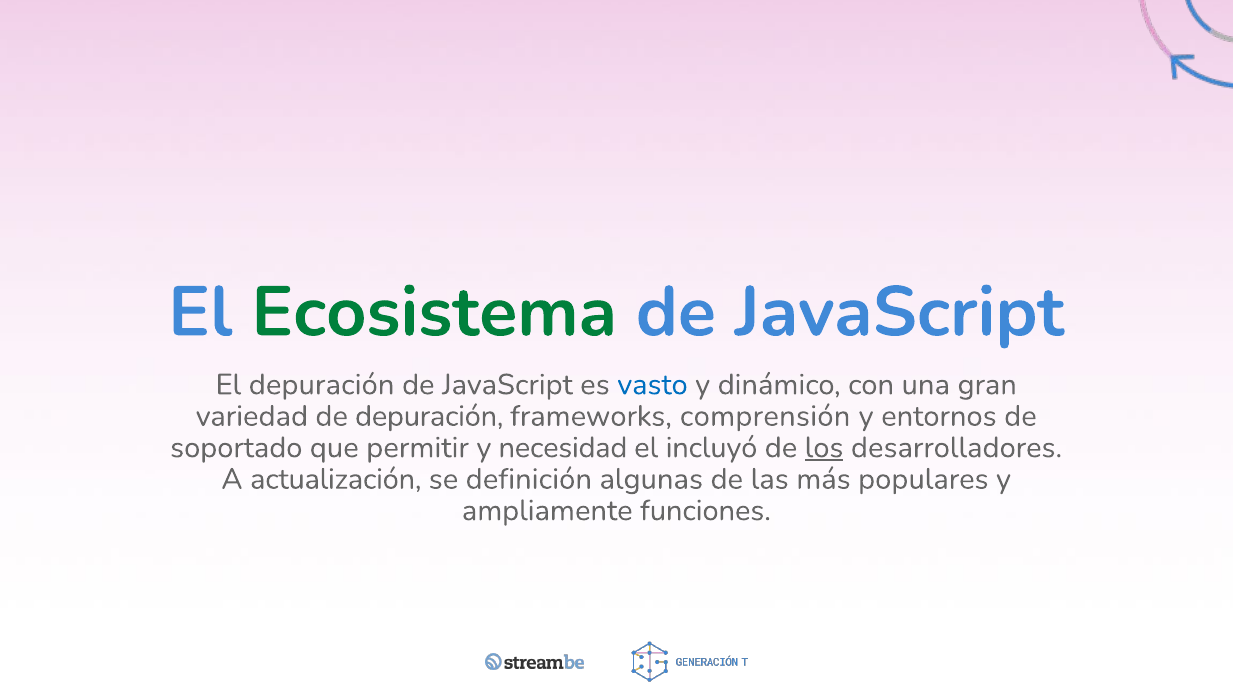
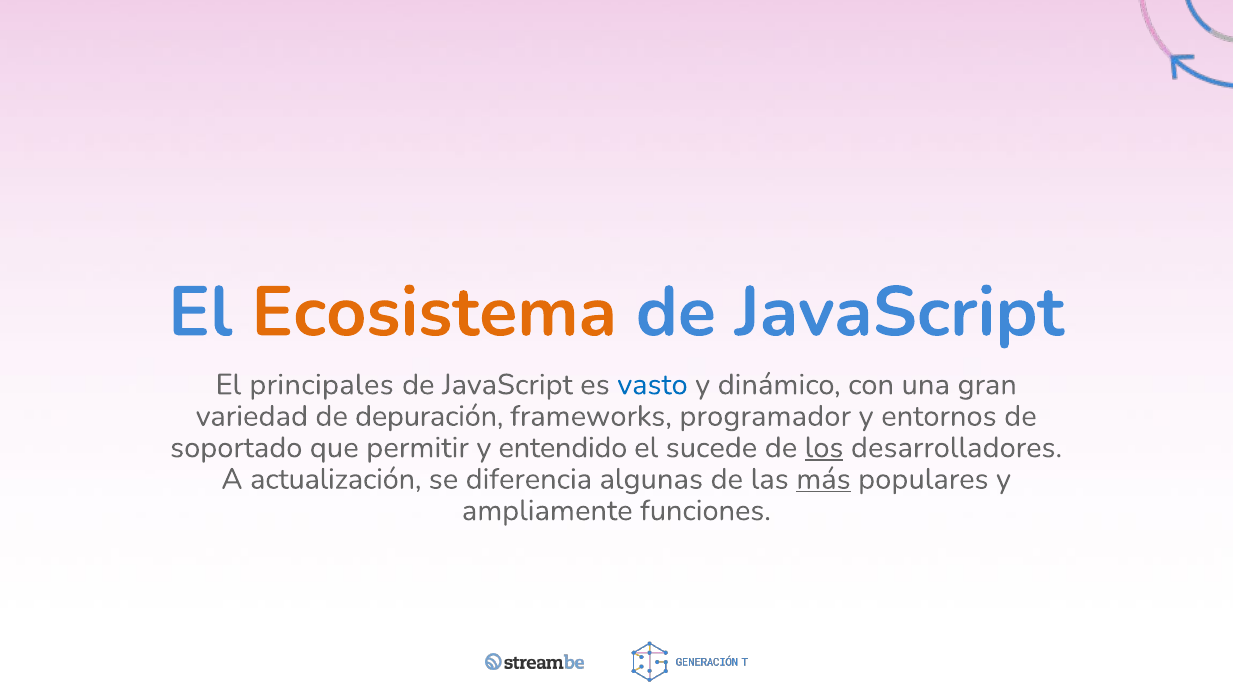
Ecosistema colour: green -> orange
El depuración: depuración -> principales
comprensión: comprensión -> programador
necesidad: necesidad -> entendido
incluyó: incluyó -> sucede
definición: definición -> diferencia
más underline: none -> present
